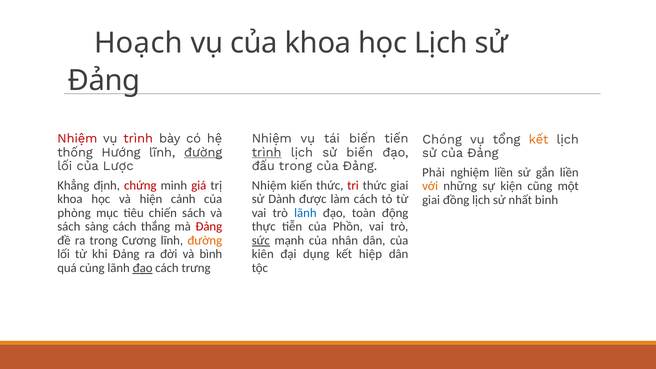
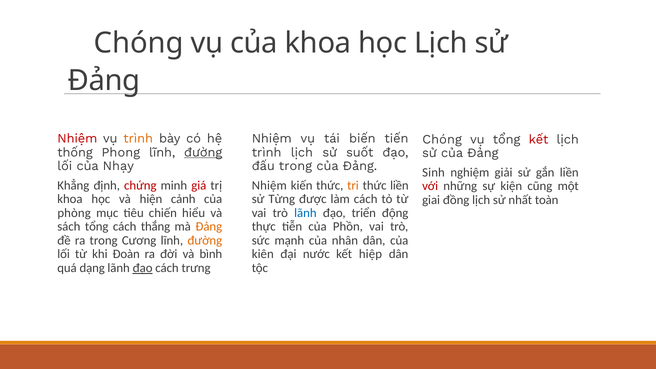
Hoạch at (138, 43): Hoạch -> Chóng
trình at (138, 139) colour: red -> orange
kết at (539, 139) colour: orange -> red
Hướng: Hướng -> Phong
trình at (267, 152) underline: present -> none
sử biến: biến -> suốt
Lược: Lược -> Nhạy
Phải: Phải -> Sinh
nghiệm liền: liền -> giải
tri colour: red -> orange
thức giai: giai -> liền
với colour: orange -> red
Dành: Dành -> Từng
binh: binh -> toàn
chiến sách: sách -> hiểu
toàn: toàn -> triển
sách sàng: sàng -> tổng
Đảng at (209, 227) colour: red -> orange
sức underline: present -> none
Ðảng: Ðảng -> Đoàn
dụng: dụng -> nước
củng: củng -> dạng
